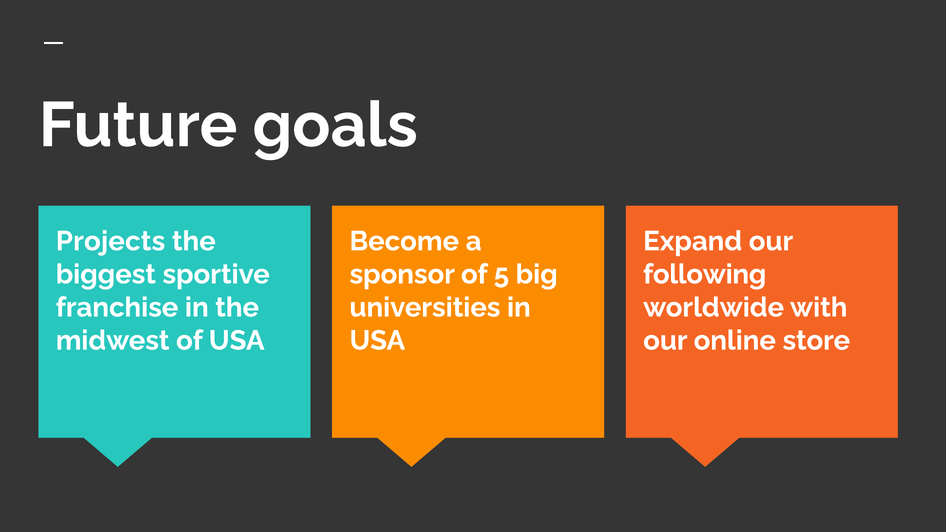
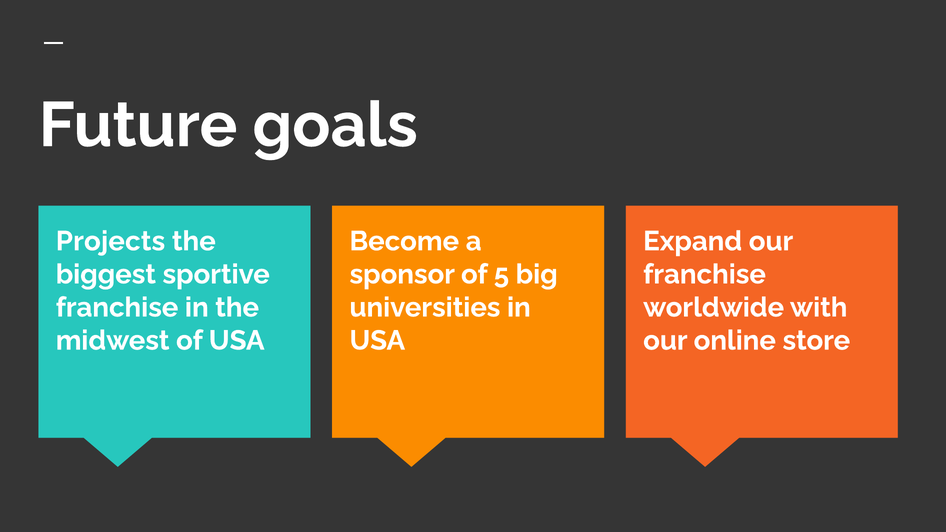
following at (705, 274): following -> franchise
